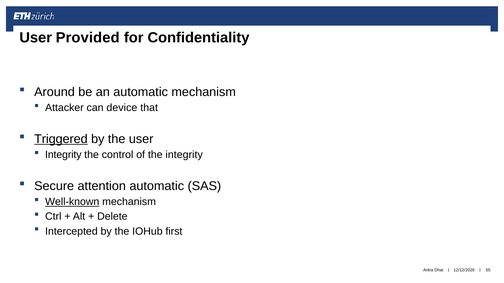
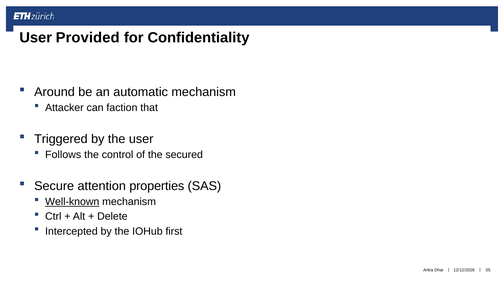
device: device -> faction
Triggered underline: present -> none
Integrity at (63, 155): Integrity -> Follows
the integrity: integrity -> secured
attention automatic: automatic -> properties
